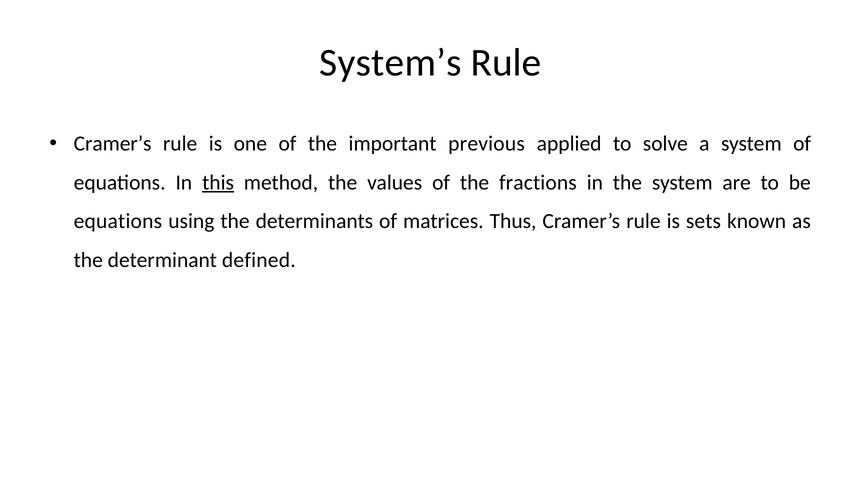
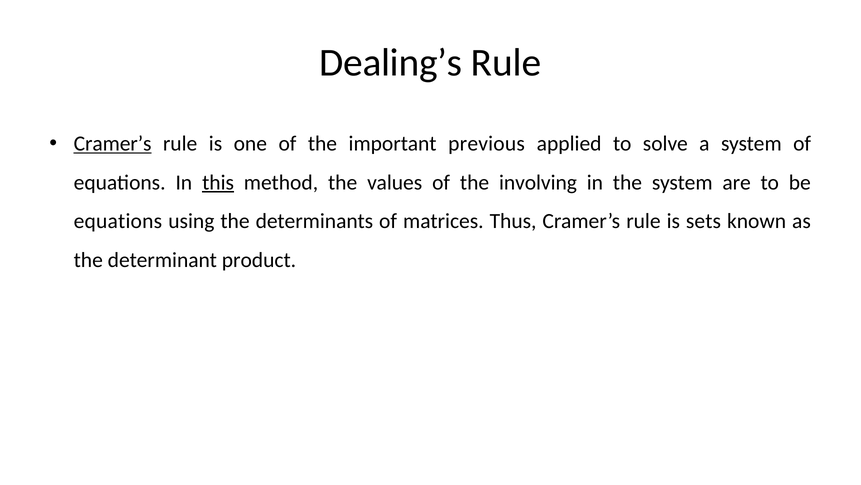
System’s: System’s -> Dealing’s
Cramer’s at (113, 144) underline: none -> present
fractions: fractions -> involving
defined: defined -> product
